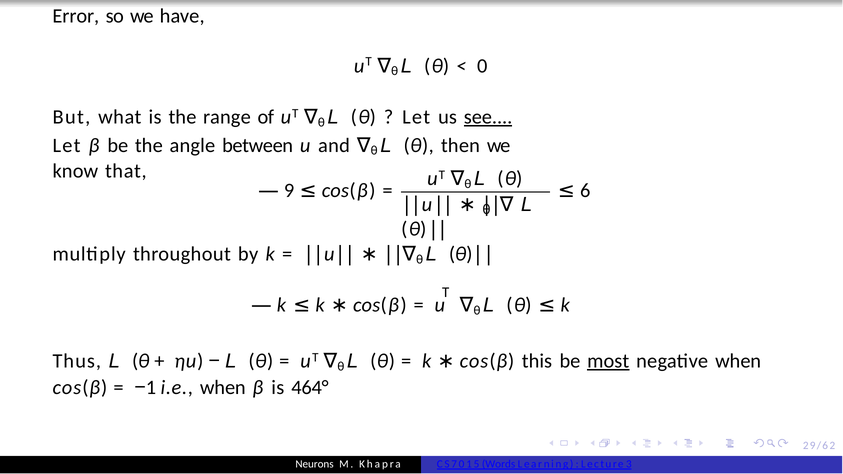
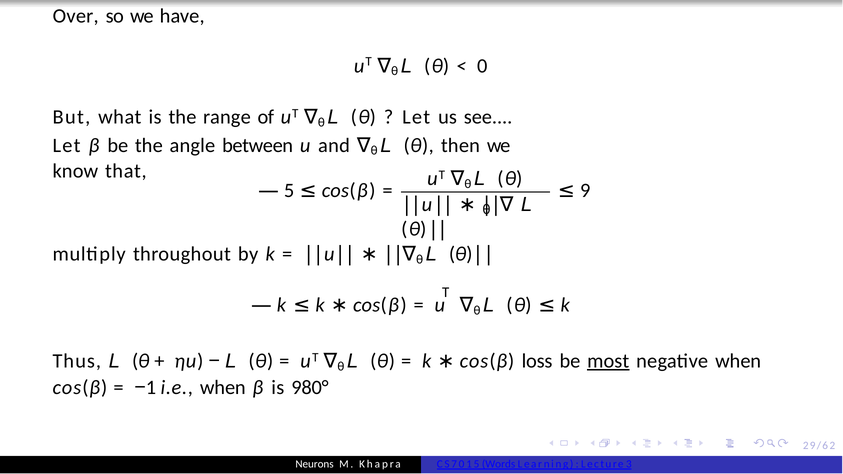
Error: Error -> Over
see underline: present -> none
6: 6 -> 9
9: 9 -> 5
this: this -> loss
464°: 464° -> 980°
